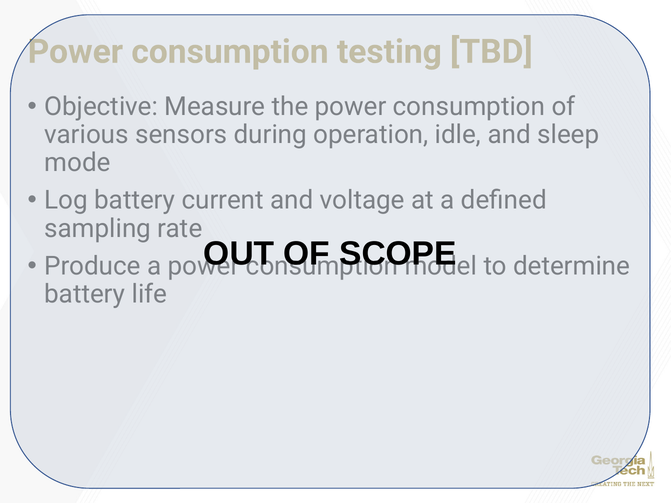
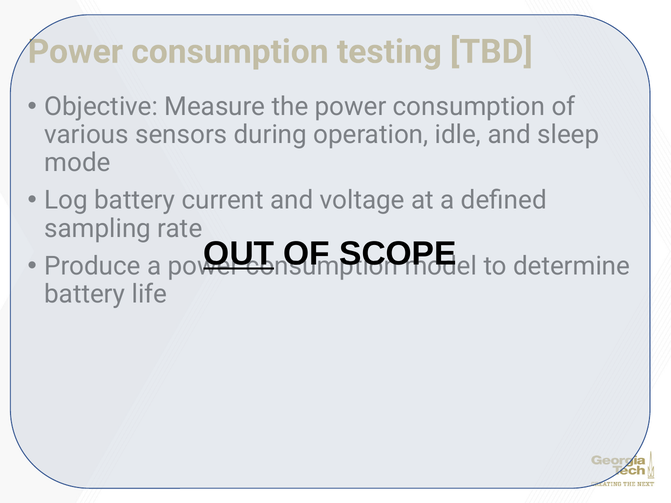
OUT underline: none -> present
